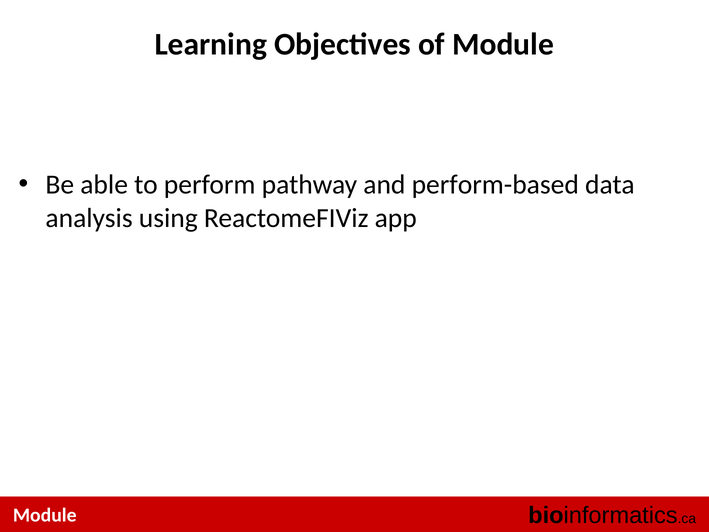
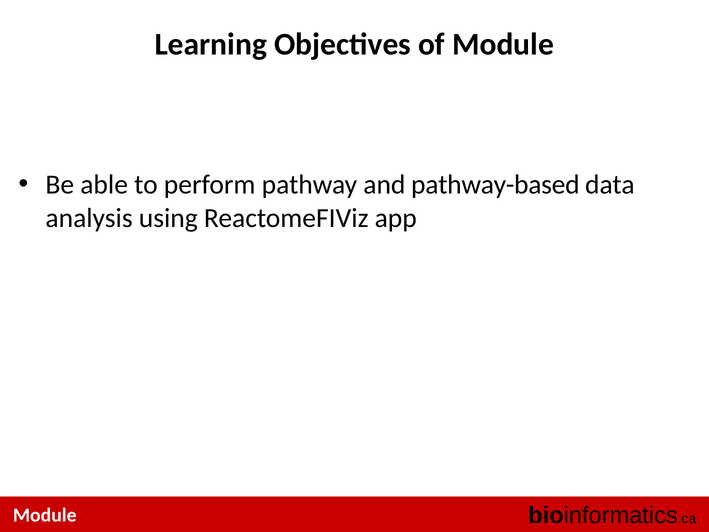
perform-based: perform-based -> pathway-based
